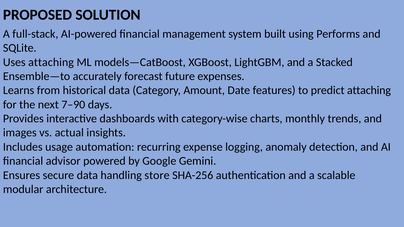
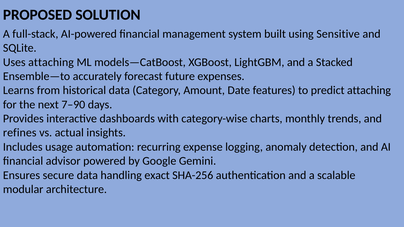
Performs: Performs -> Sensitive
images: images -> refines
store: store -> exact
